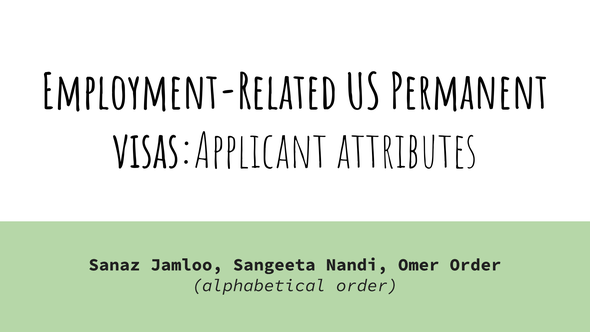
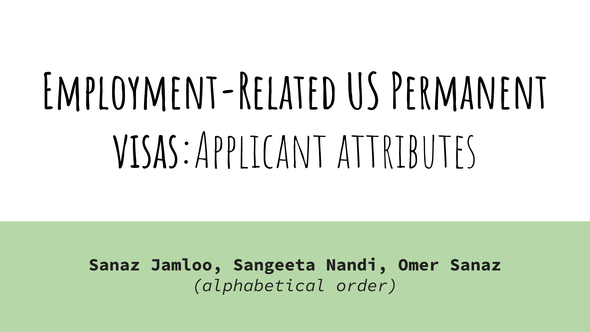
Omer Order: Order -> Sanaz
